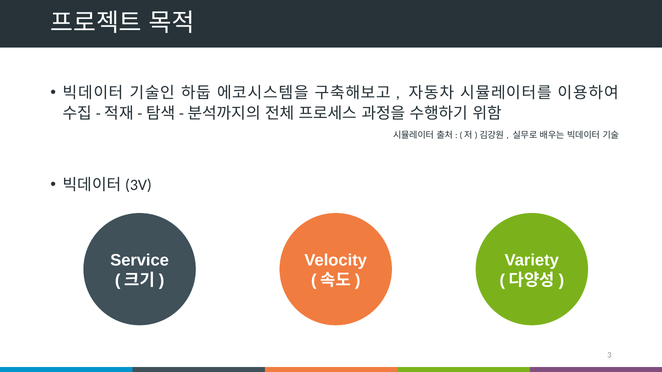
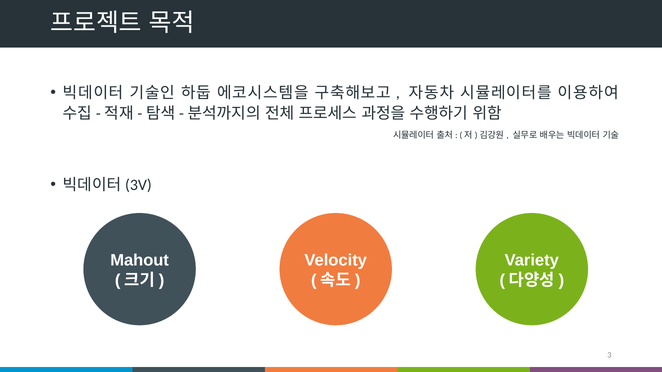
Service: Service -> Mahout
